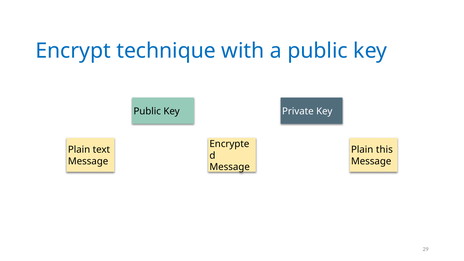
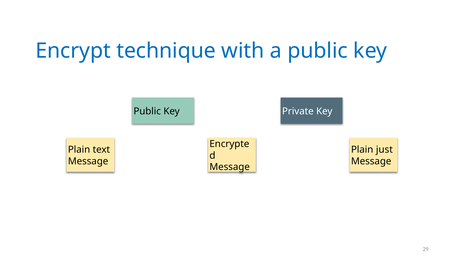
this: this -> just
